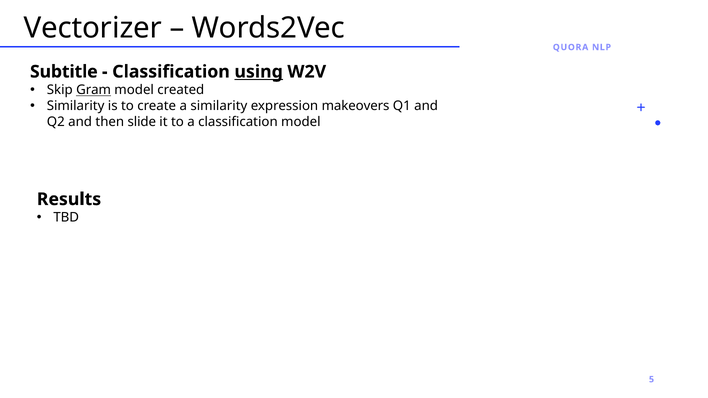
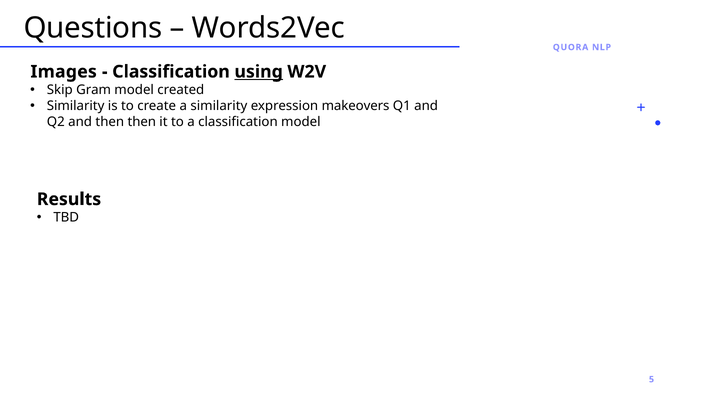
Vectorizer: Vectorizer -> Questions
Subtitle: Subtitle -> Images
Gram underline: present -> none
then slide: slide -> then
